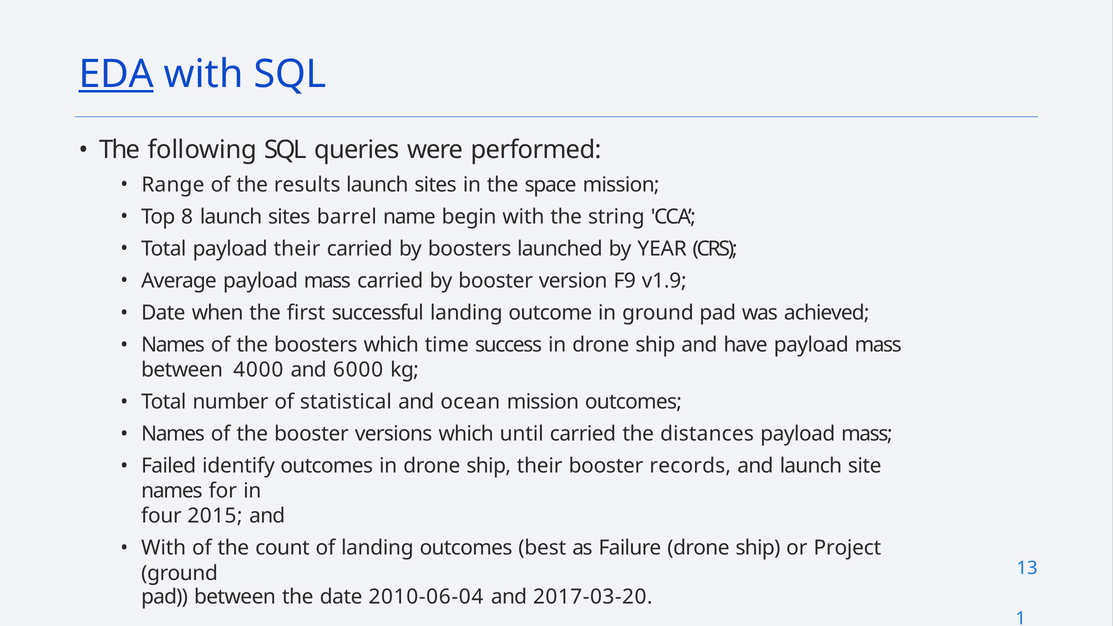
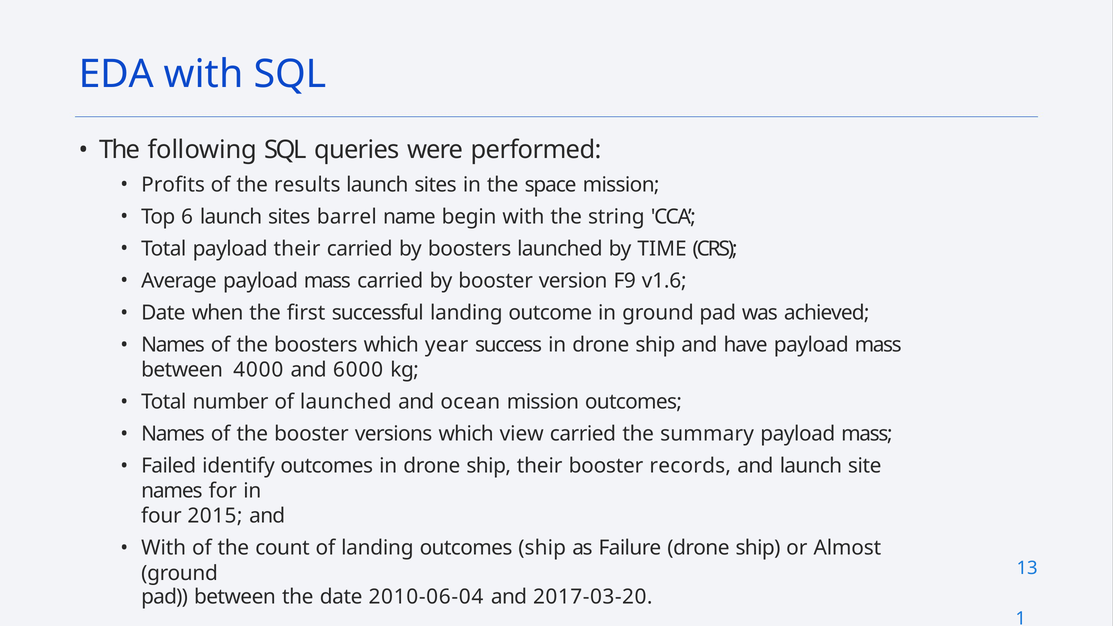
EDA underline: present -> none
Range: Range -> Profits
8: 8 -> 6
YEAR: YEAR -> TIME
v1.9: v1.9 -> v1.6
time: time -> year
of statistical: statistical -> launched
until: until -> view
distances: distances -> summary
outcomes best: best -> ship
Project: Project -> Almost
